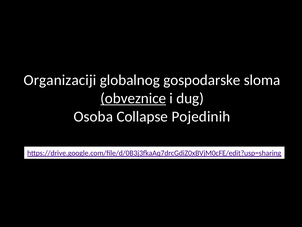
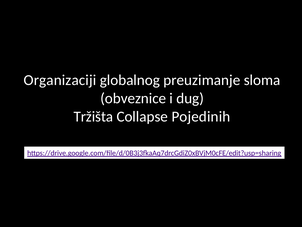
gospodarske: gospodarske -> preuzimanje
obveznice underline: present -> none
Osoba: Osoba -> Tržišta
